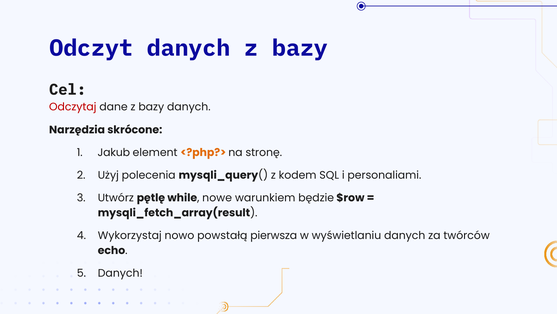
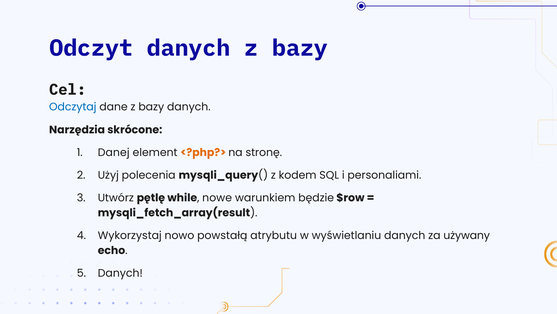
Odczytaj colour: red -> blue
Jakub: Jakub -> Danej
pierwsza: pierwsza -> atrybutu
twórców: twórców -> używany
